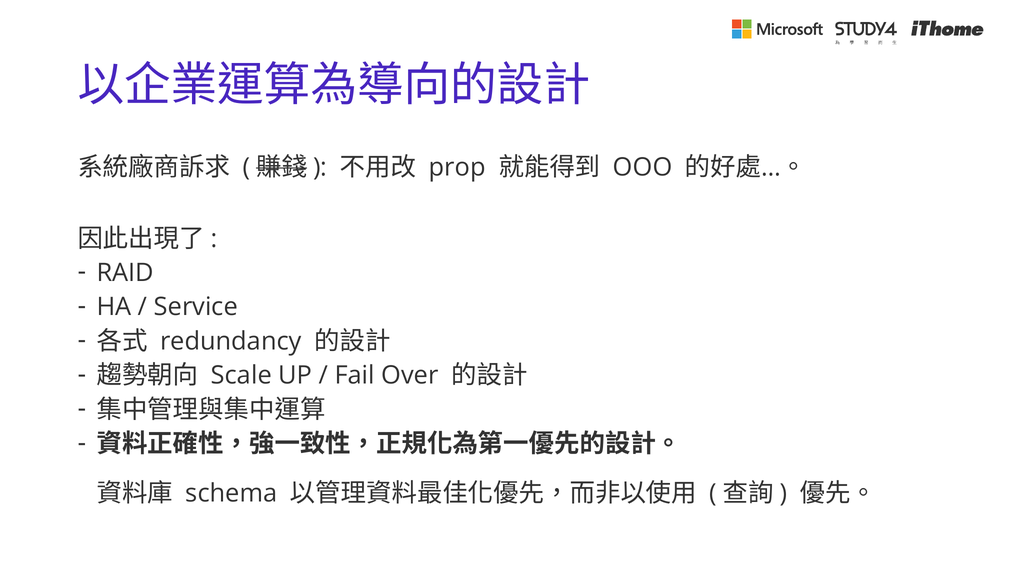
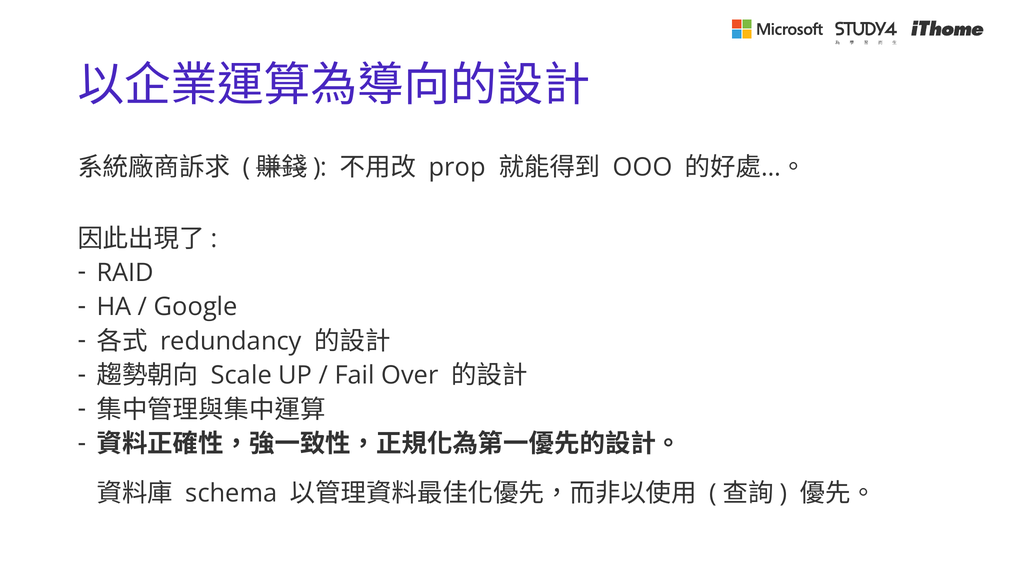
Service: Service -> Google
